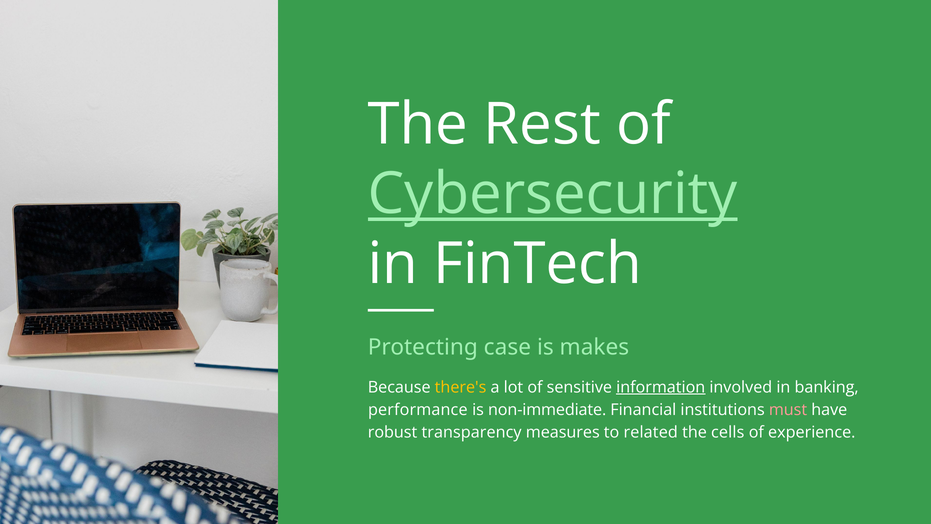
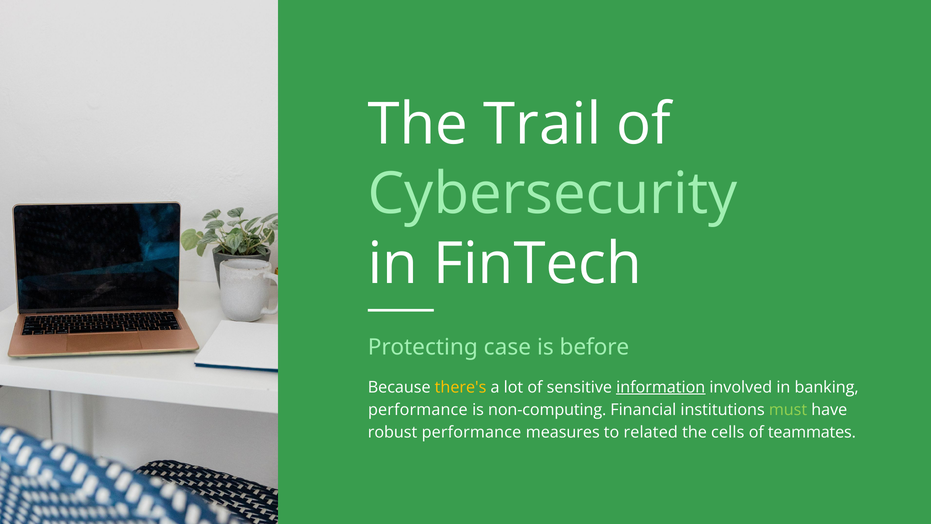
Rest: Rest -> Trail
Cybersecurity underline: present -> none
makes: makes -> before
non-immediate: non-immediate -> non-computing
must colour: pink -> light green
robust transparency: transparency -> performance
experience: experience -> teammates
